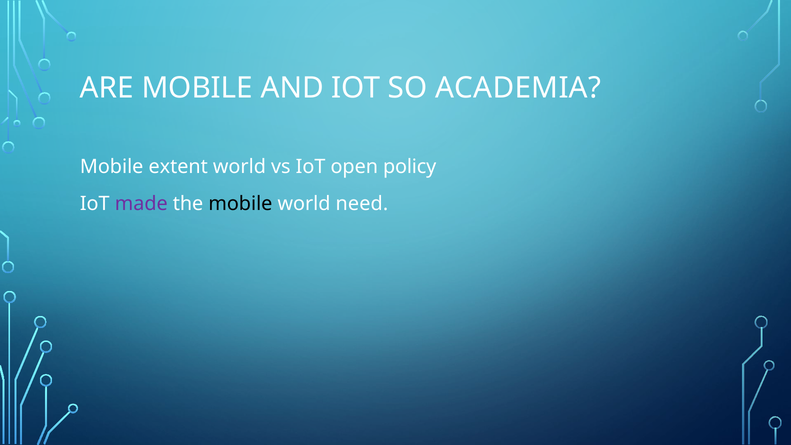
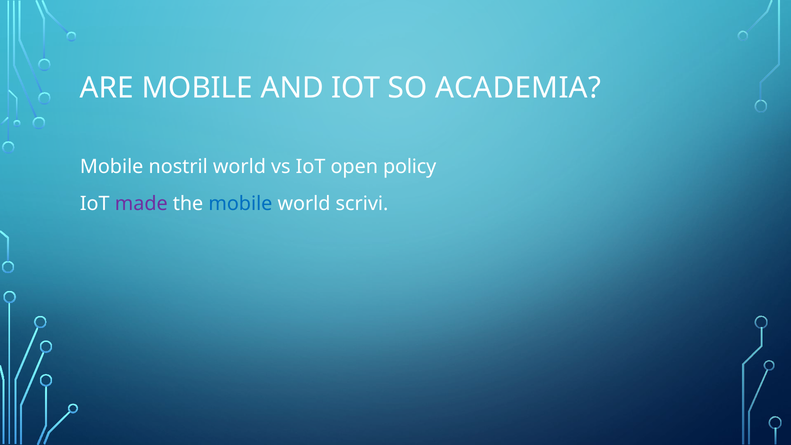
extent: extent -> nostril
mobile at (240, 204) colour: black -> blue
need: need -> scrivi
